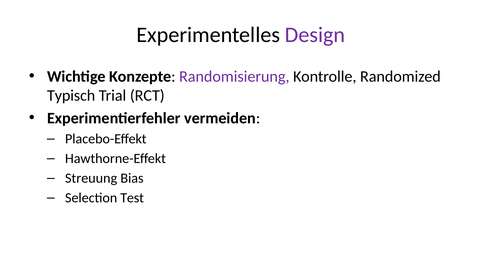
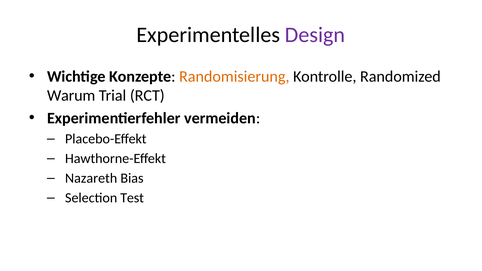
Randomisierung colour: purple -> orange
Typisch: Typisch -> Warum
Streuung: Streuung -> Nazareth
